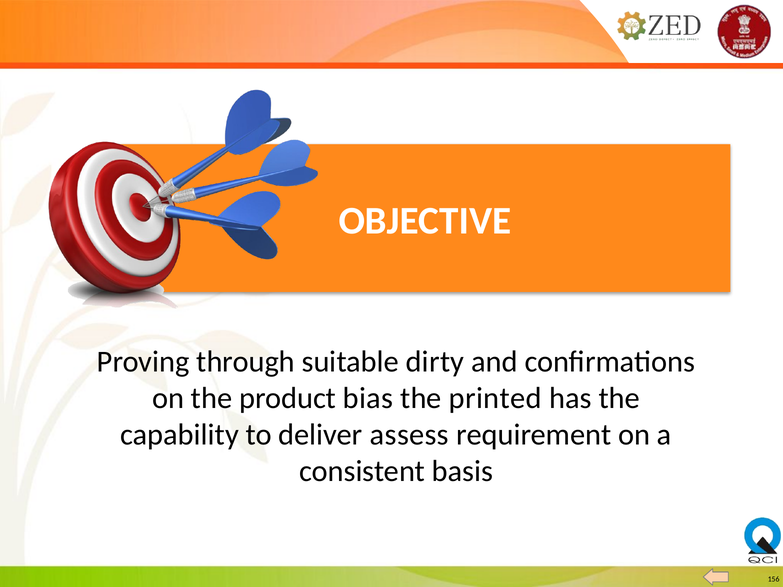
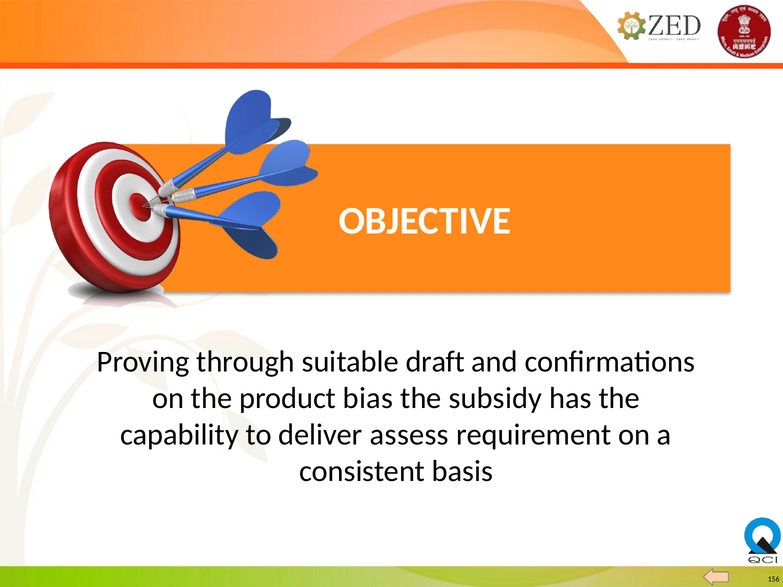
dirty: dirty -> draft
printed: printed -> subsidy
